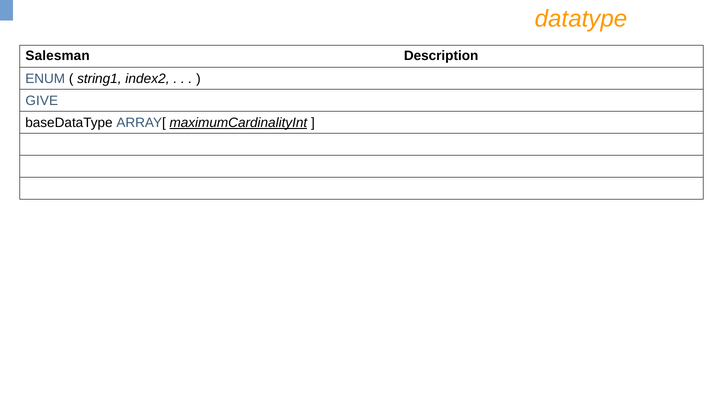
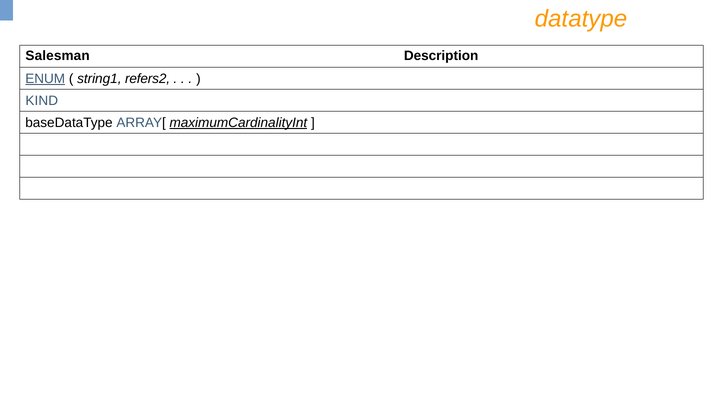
ENUM underline: none -> present
index2: index2 -> refers2
GIVE: GIVE -> KIND
